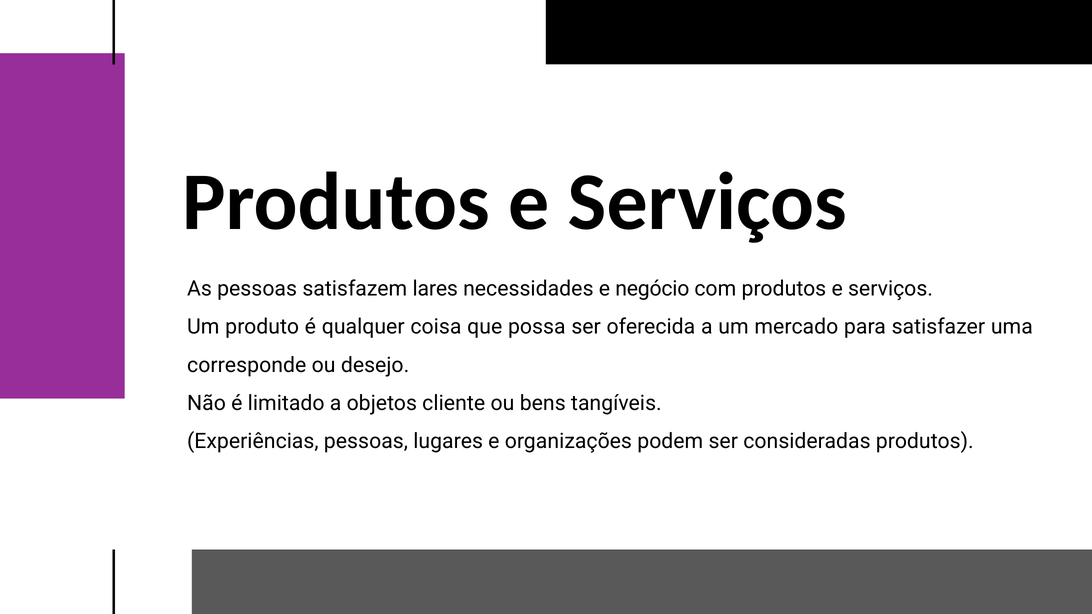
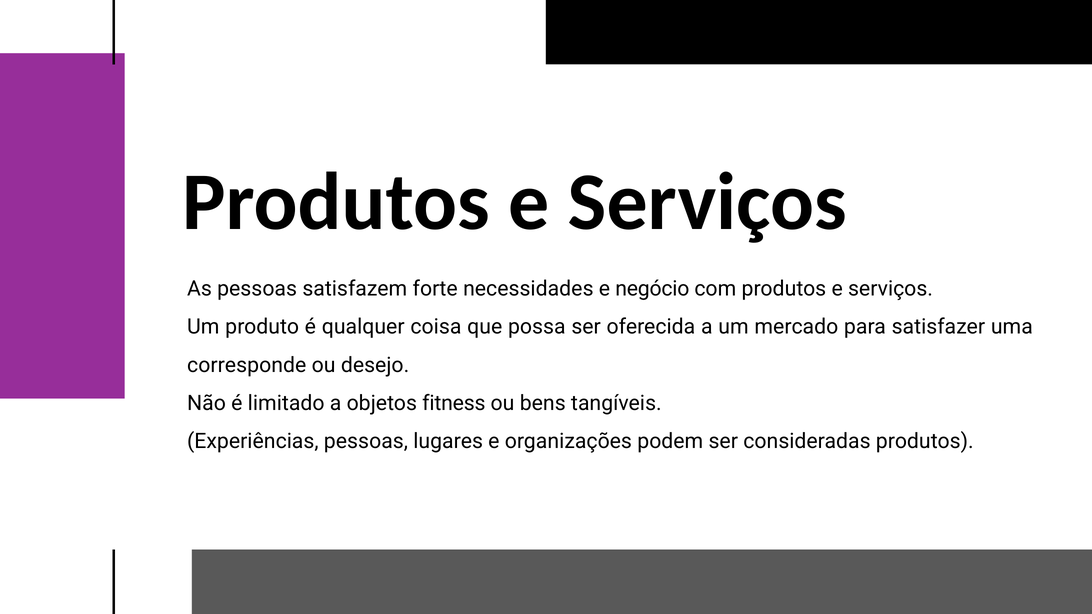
lares: lares -> forte
cliente: cliente -> fitness
